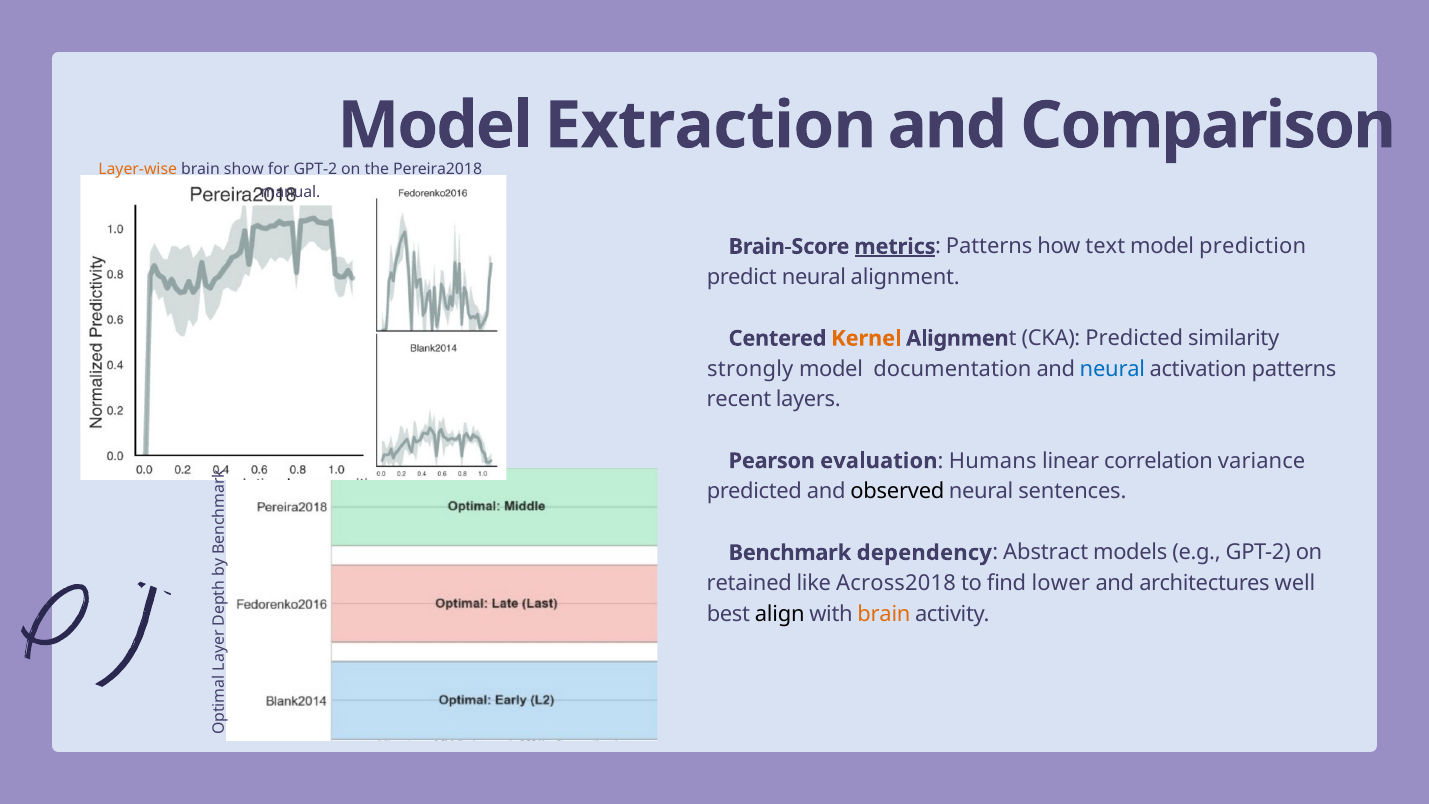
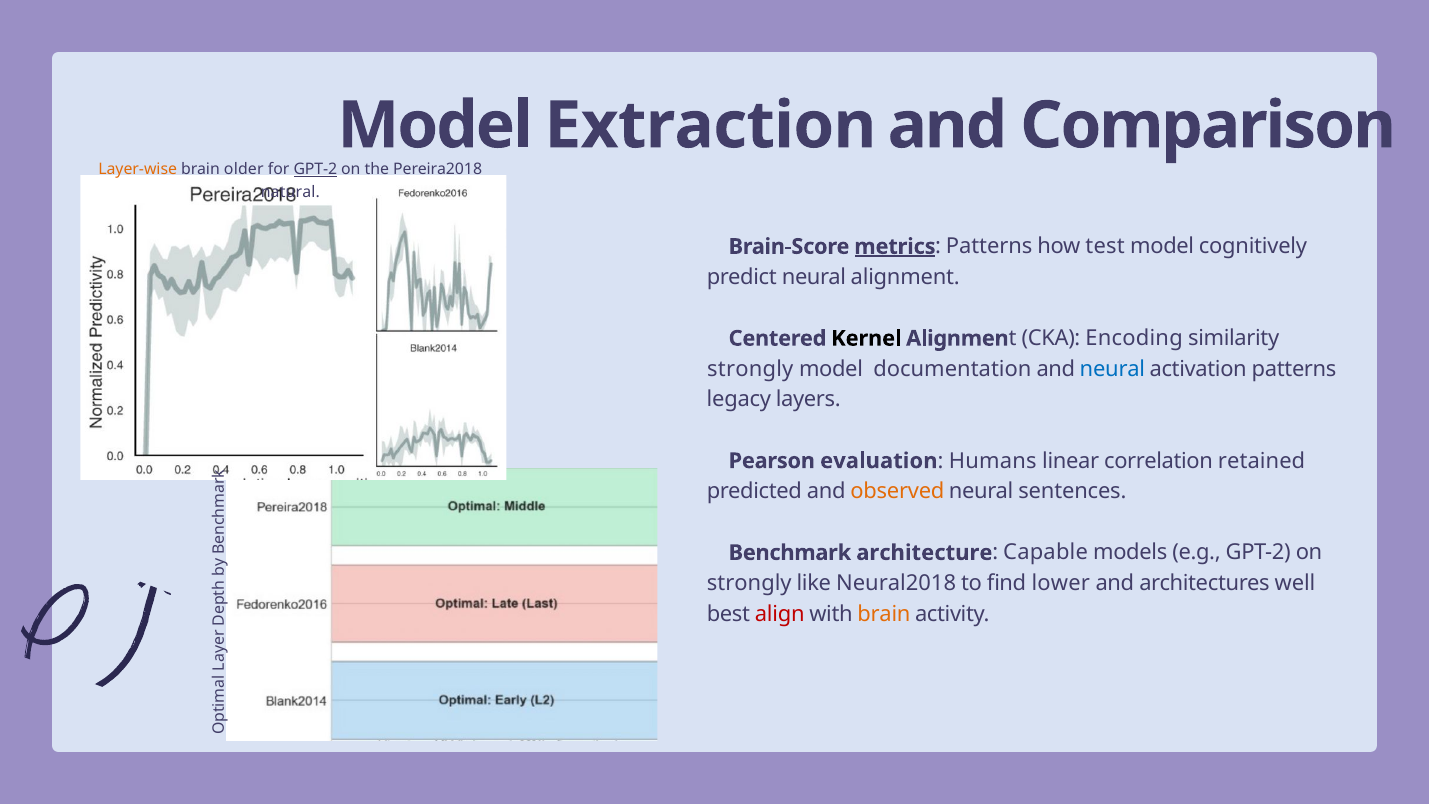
show: show -> older
GPT-2 at (315, 170) underline: none -> present
manual: manual -> natural
text: text -> test
prediction: prediction -> cognitively
Kernel colour: orange -> black
CKA Predicted: Predicted -> Encoding
recent: recent -> legacy
variance: variance -> retained
observed colour: black -> orange
dependency: dependency -> architecture
Abstract: Abstract -> Capable
retained at (749, 583): retained -> strongly
Across2018: Across2018 -> Neural2018
align colour: black -> red
